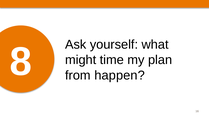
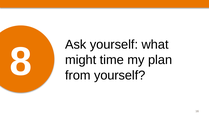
from happen: happen -> yourself
